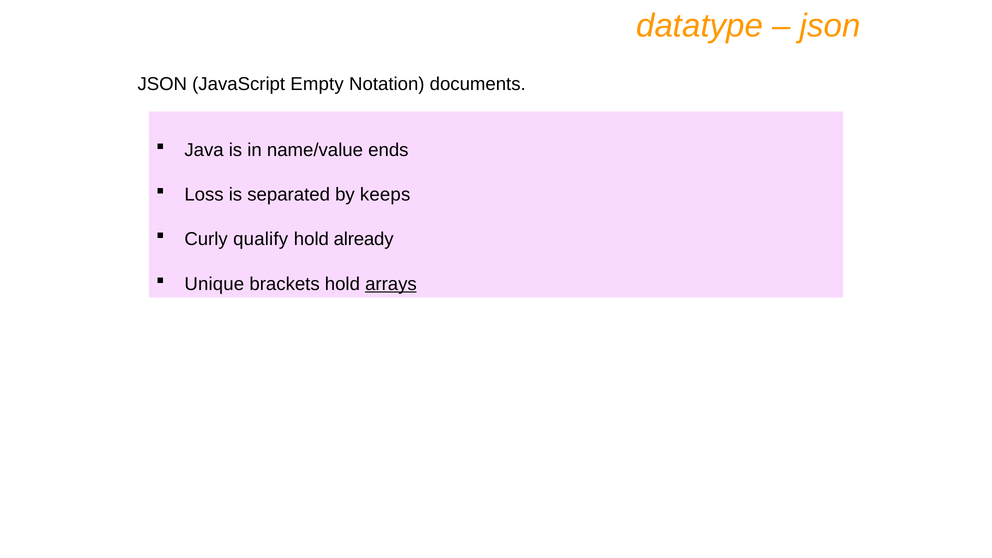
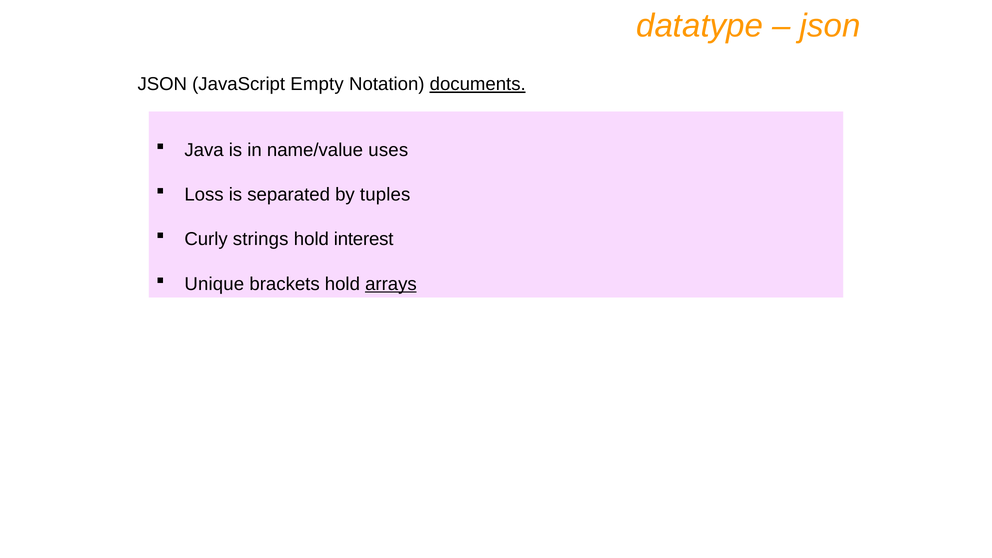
documents underline: none -> present
ends: ends -> uses
keeps: keeps -> tuples
qualify: qualify -> strings
already: already -> interest
